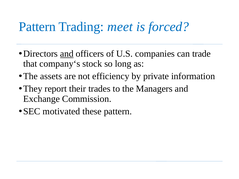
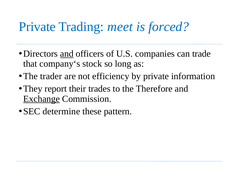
Pattern at (37, 27): Pattern -> Private
assets: assets -> trader
Managers: Managers -> Therefore
Exchange underline: none -> present
motivated: motivated -> determine
